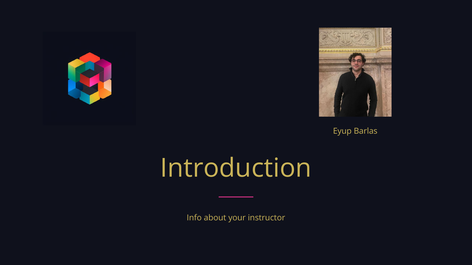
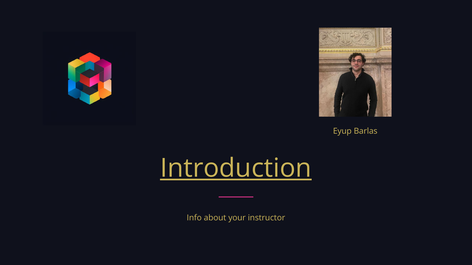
Introduction underline: none -> present
